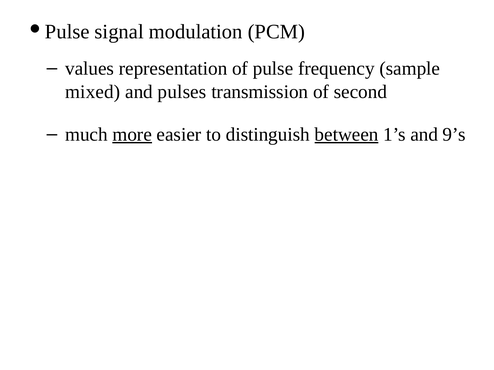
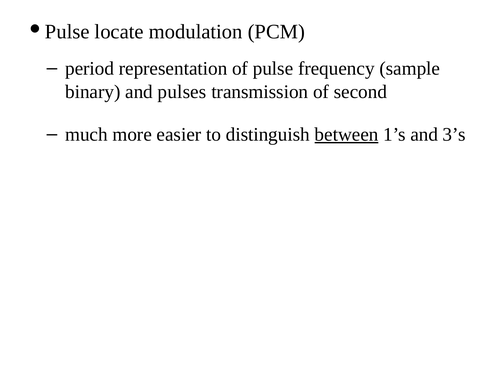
signal: signal -> locate
values: values -> period
mixed: mixed -> binary
more underline: present -> none
9’s: 9’s -> 3’s
